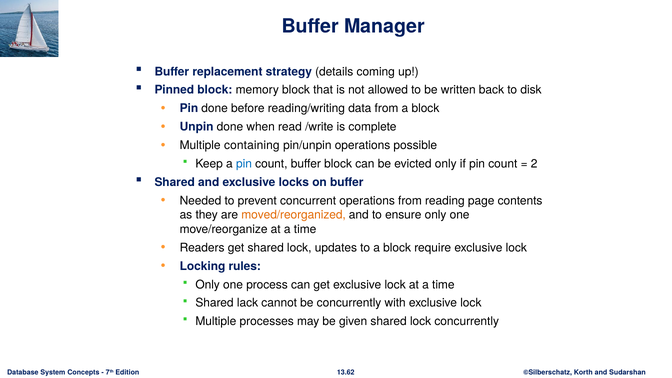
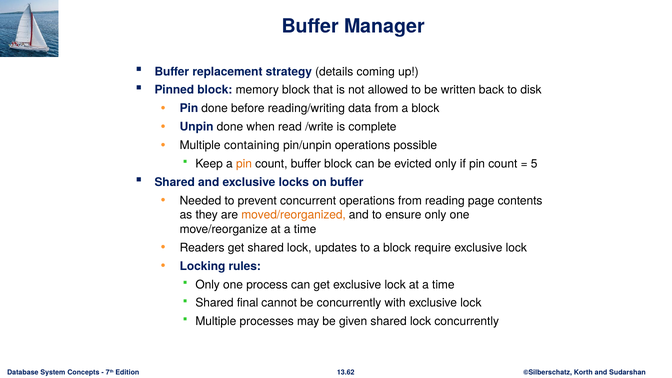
pin at (244, 164) colour: blue -> orange
2: 2 -> 5
lack: lack -> final
